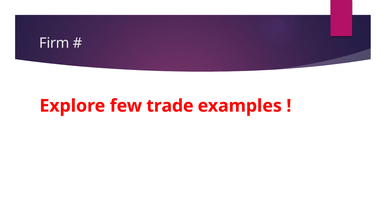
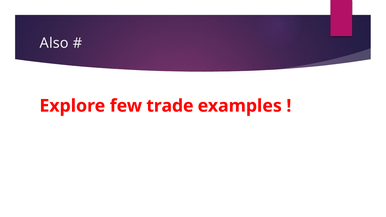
Firm: Firm -> Also
